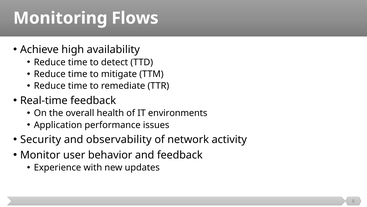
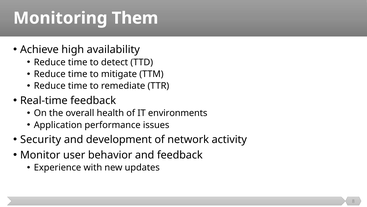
Flows: Flows -> Them
observability: observability -> development
